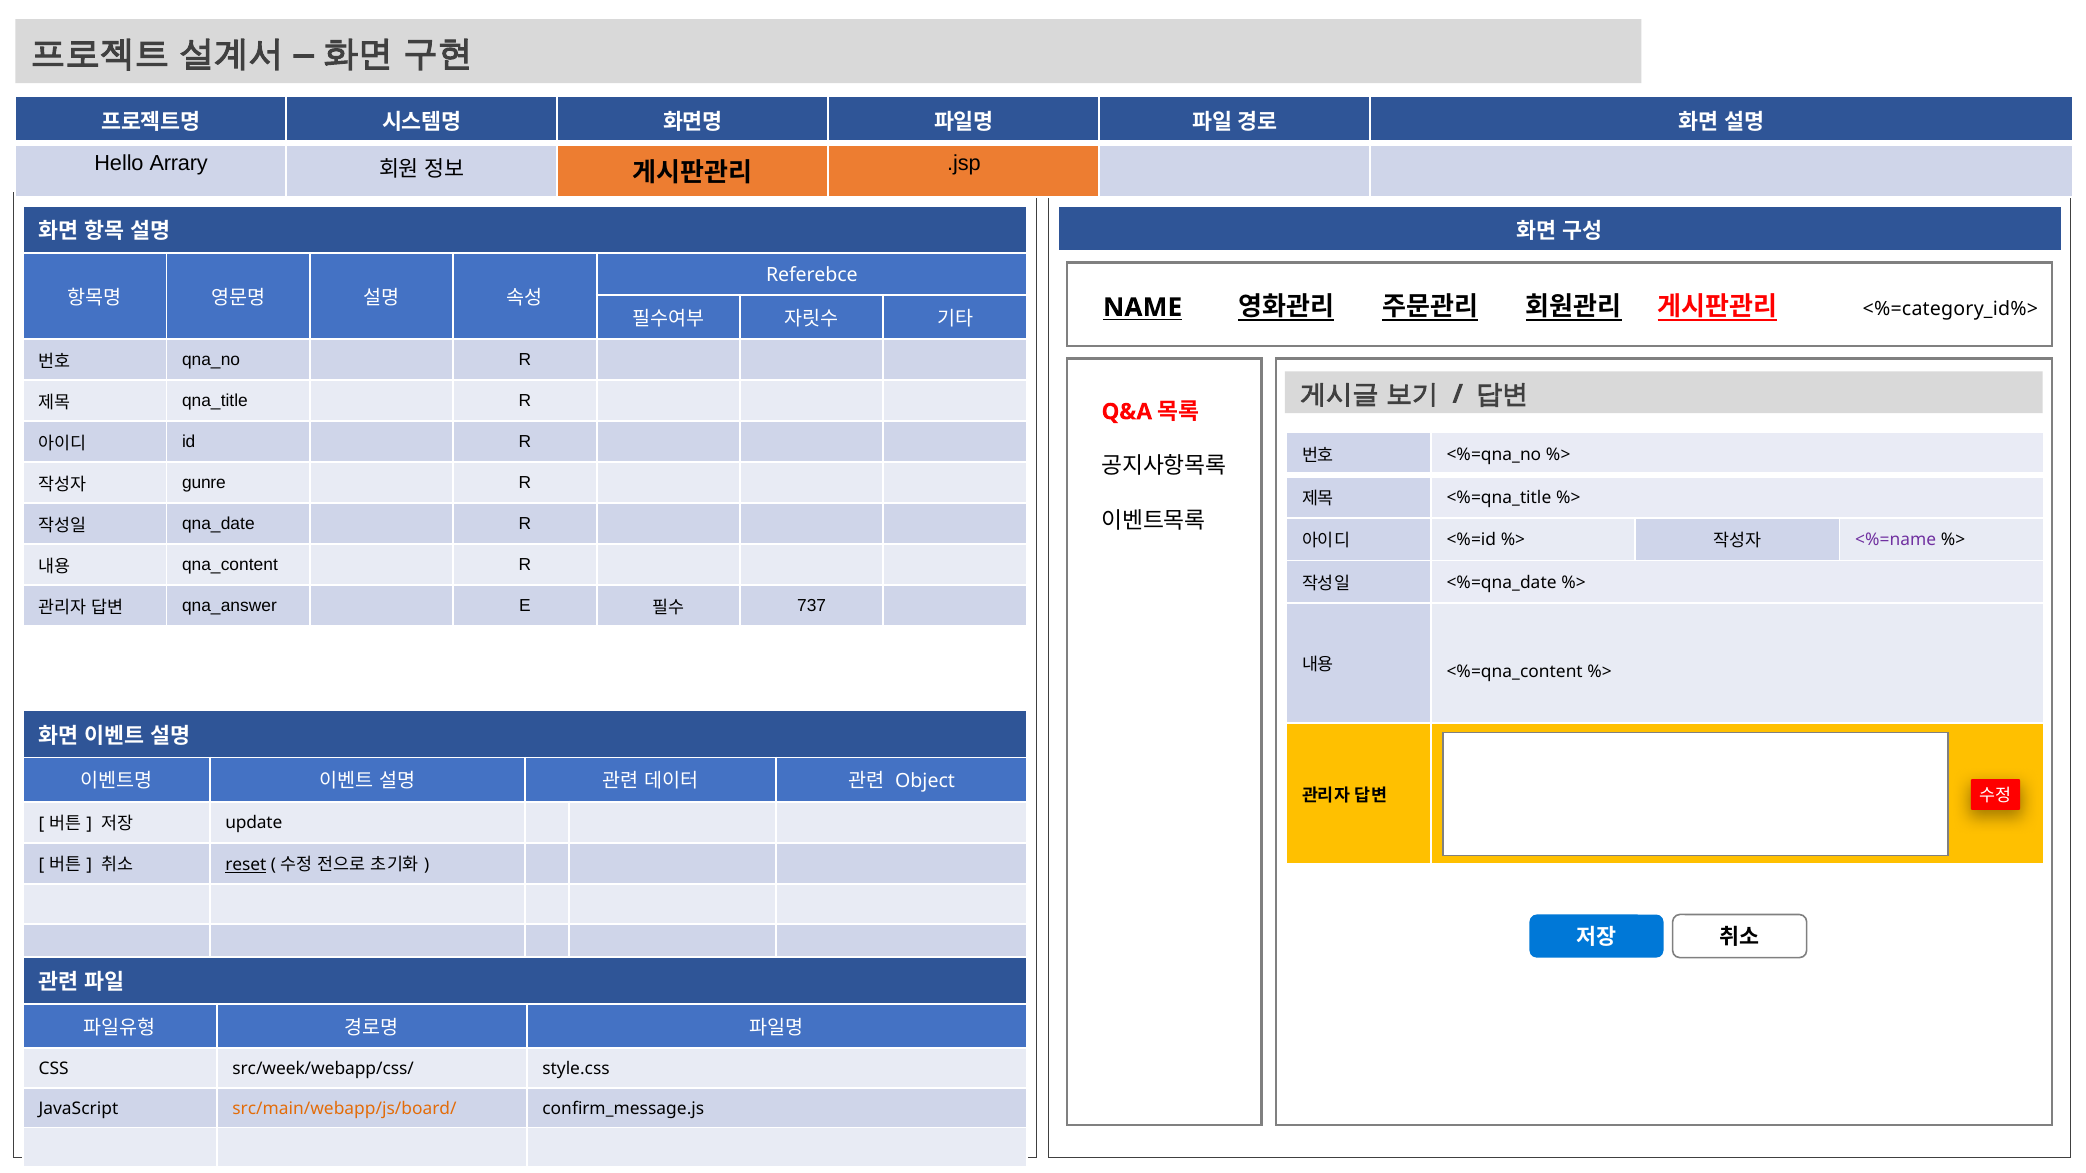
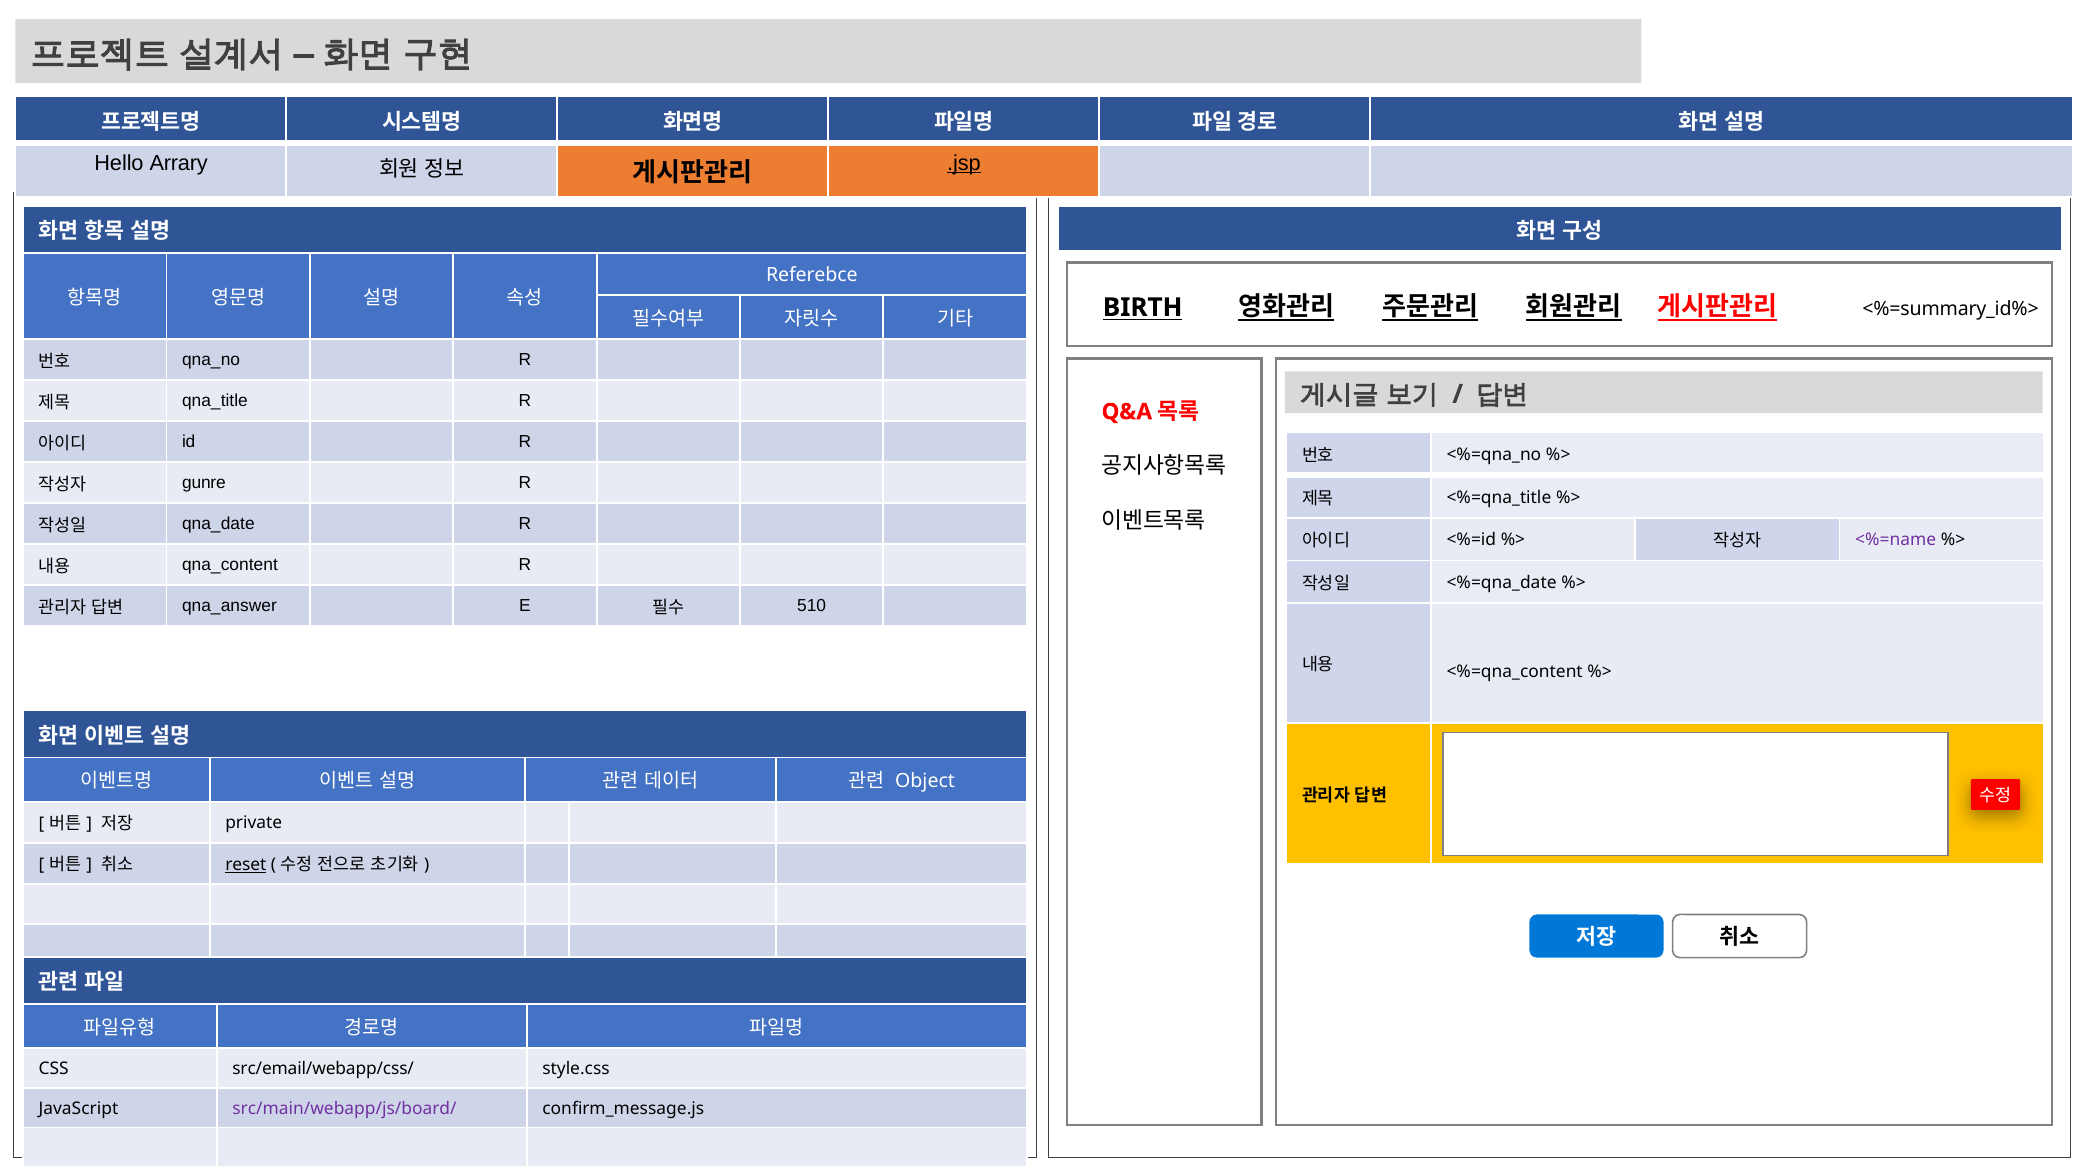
.jsp underline: none -> present
NAME: NAME -> BIRTH
<%=category_id%>: <%=category_id%> -> <%=summary_id%>
737: 737 -> 510
update: update -> private
src/week/webapp/css/: src/week/webapp/css/ -> src/email/webapp/css/
src/main/webapp/js/board/ colour: orange -> purple
